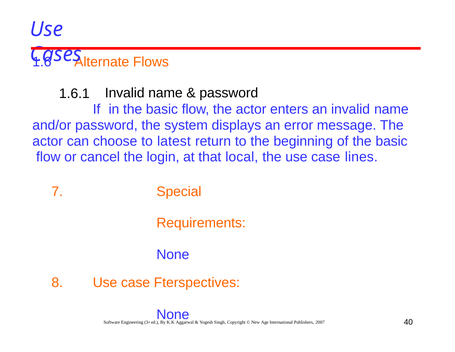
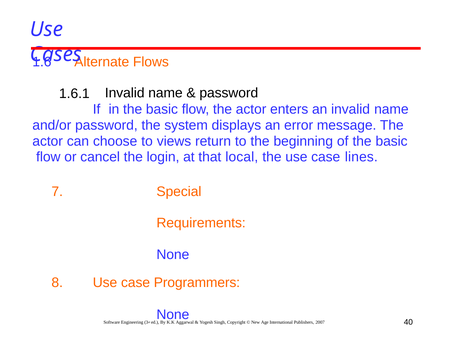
latest: latest -> views
Fterspectives: Fterspectives -> Programmers
